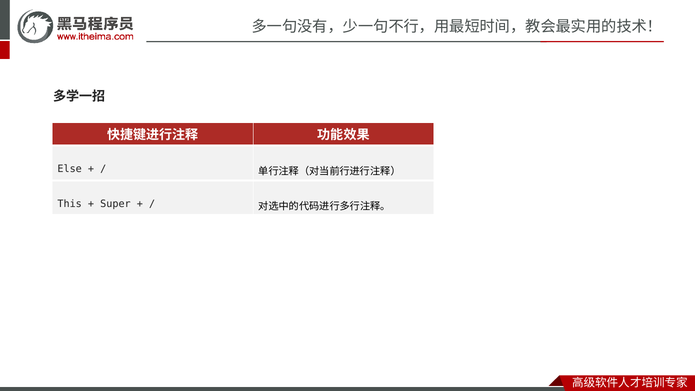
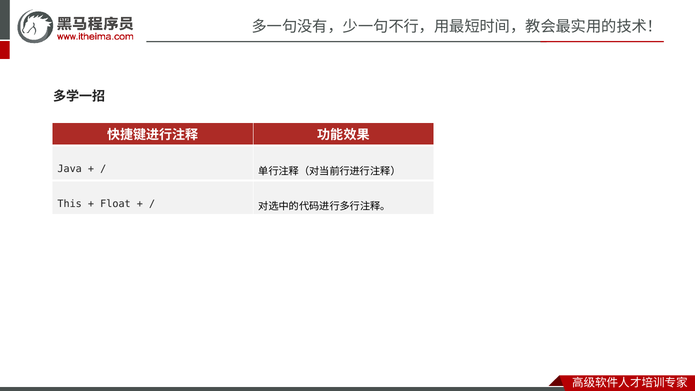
Else: Else -> Java
Super: Super -> Float
